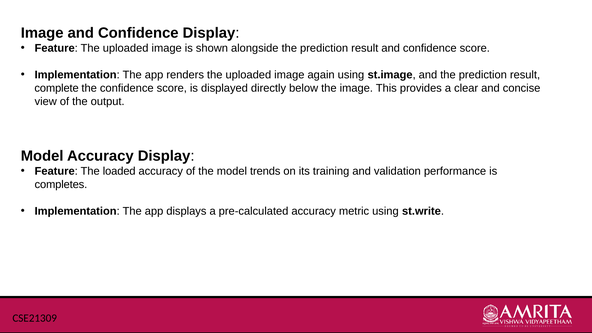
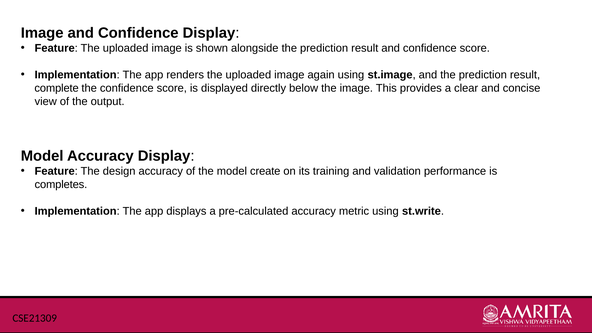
loaded: loaded -> design
trends: trends -> create
